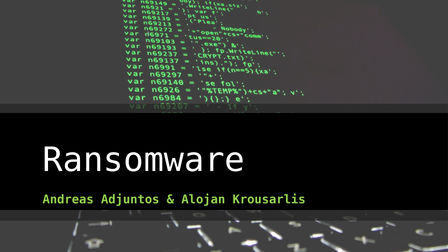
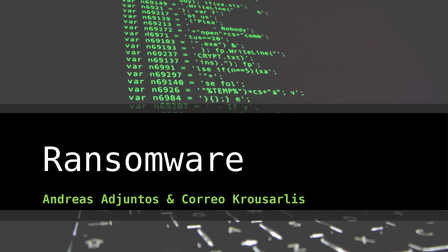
Alojan: Alojan -> Correo
